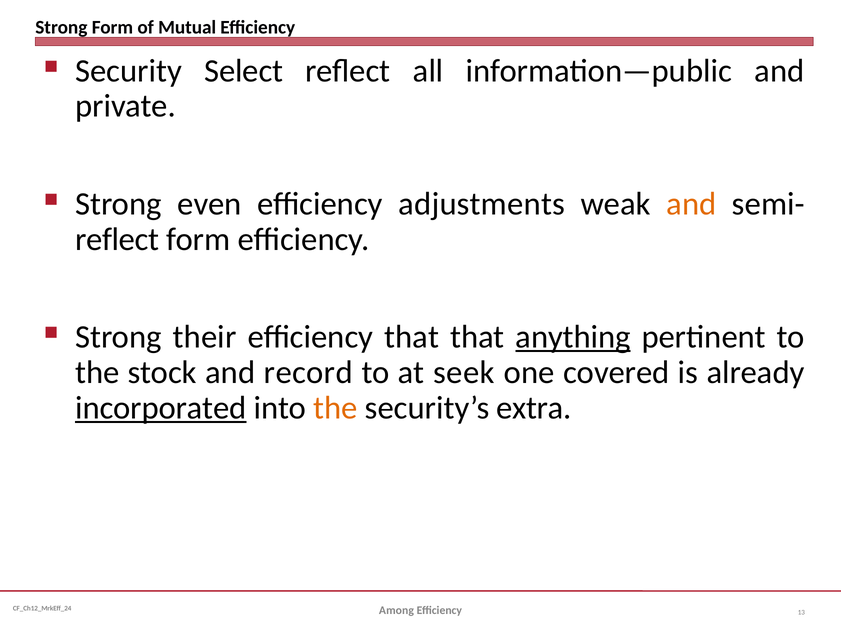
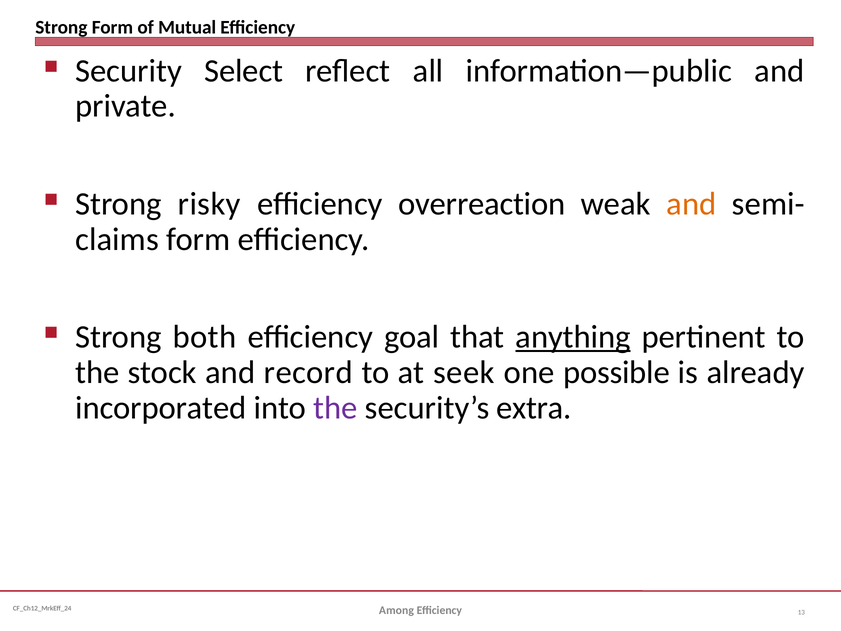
even: even -> risky
adjustments: adjustments -> overreaction
reflect at (117, 239): reflect -> claims
their: their -> both
efficiency that: that -> goal
covered: covered -> possible
incorporated underline: present -> none
the at (335, 408) colour: orange -> purple
